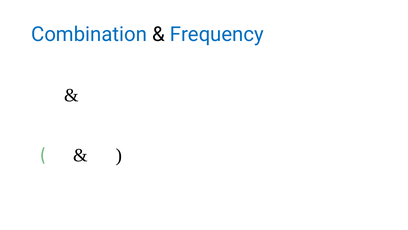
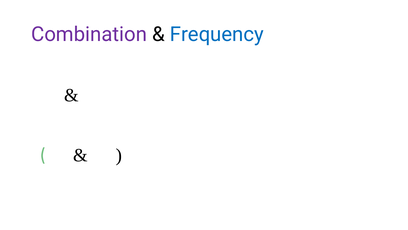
Combination colour: blue -> purple
